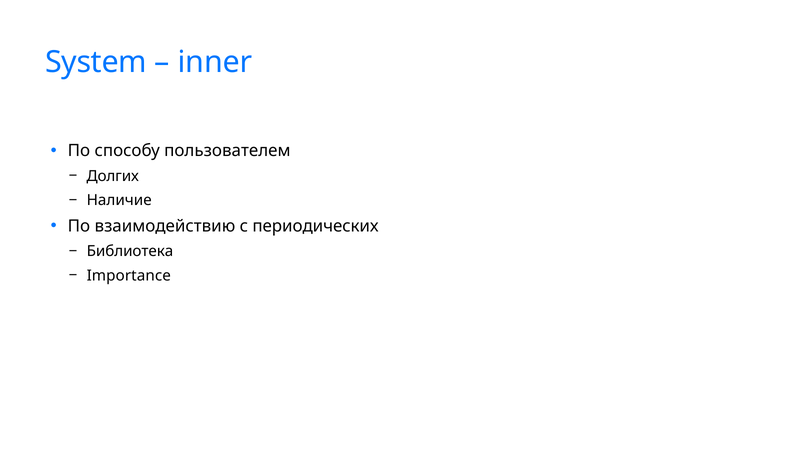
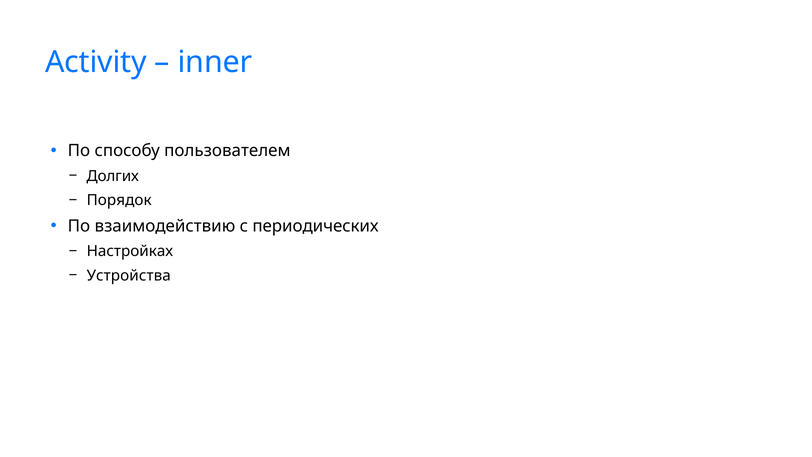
System: System -> Activity
Наличие: Наличие -> Порядок
Библиотека: Библиотека -> Настройках
Importance: Importance -> Устройства
